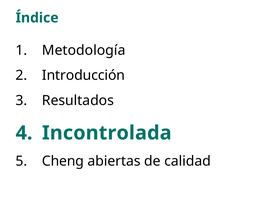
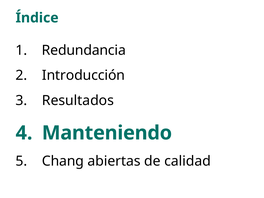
Metodología: Metodología -> Redundancia
Incontrolada: Incontrolada -> Manteniendo
Cheng: Cheng -> Chang
